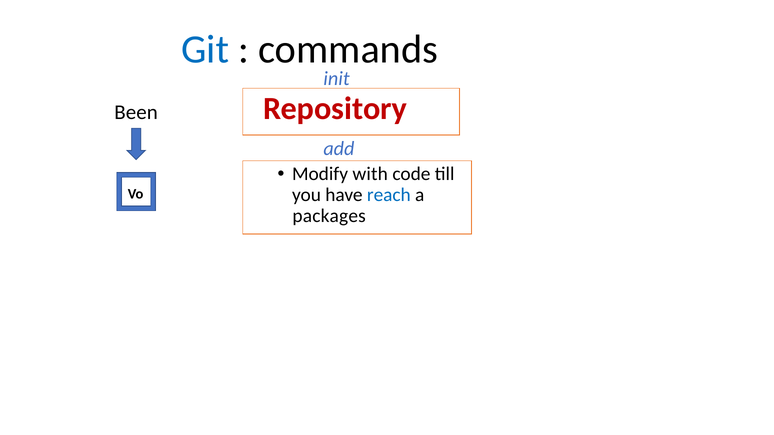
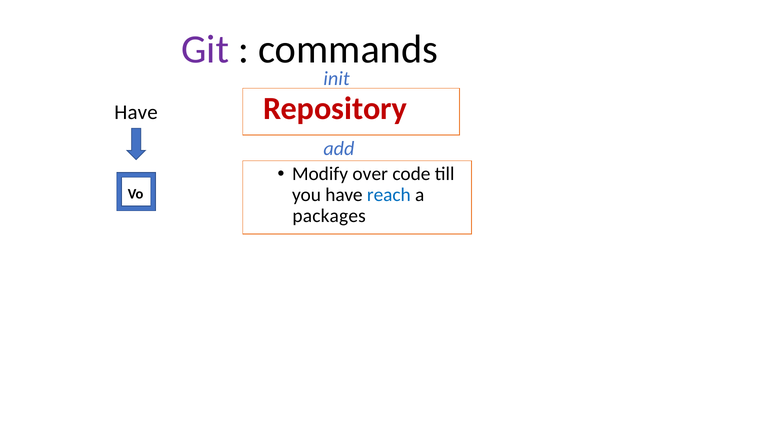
Git colour: blue -> purple
Been at (136, 112): Been -> Have
with: with -> over
